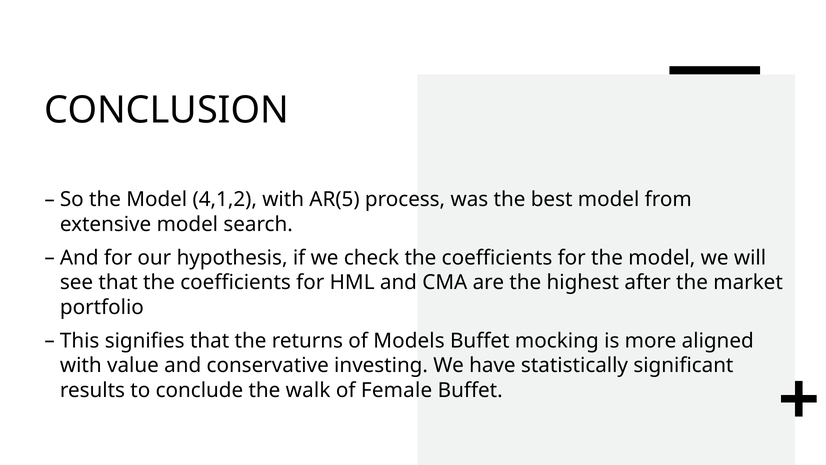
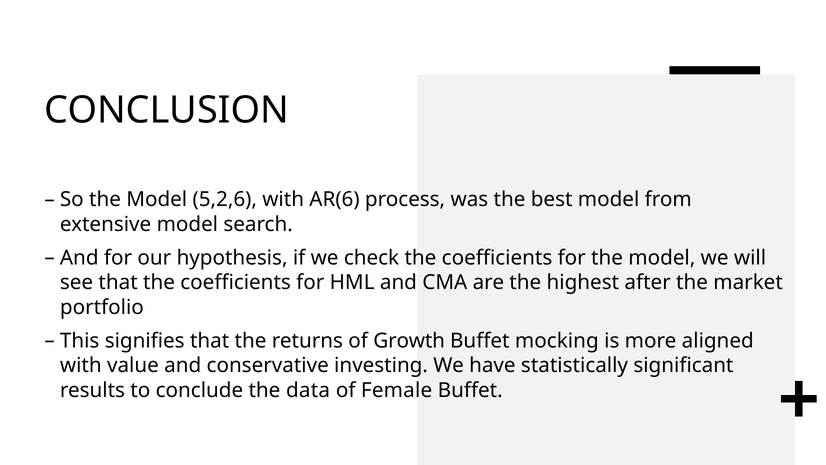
4,1,2: 4,1,2 -> 5,2,6
AR(5: AR(5 -> AR(6
Models: Models -> Growth
walk: walk -> data
